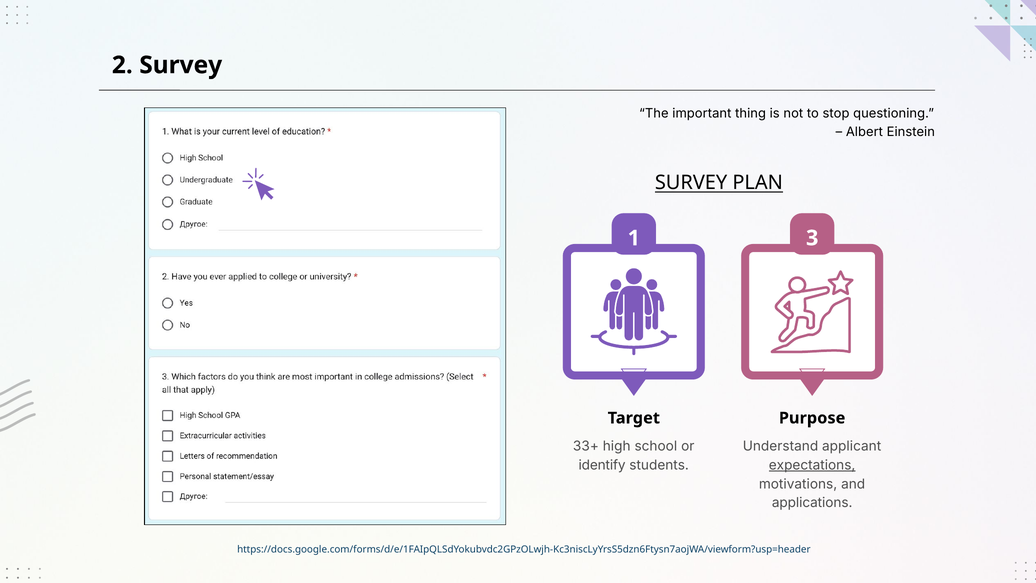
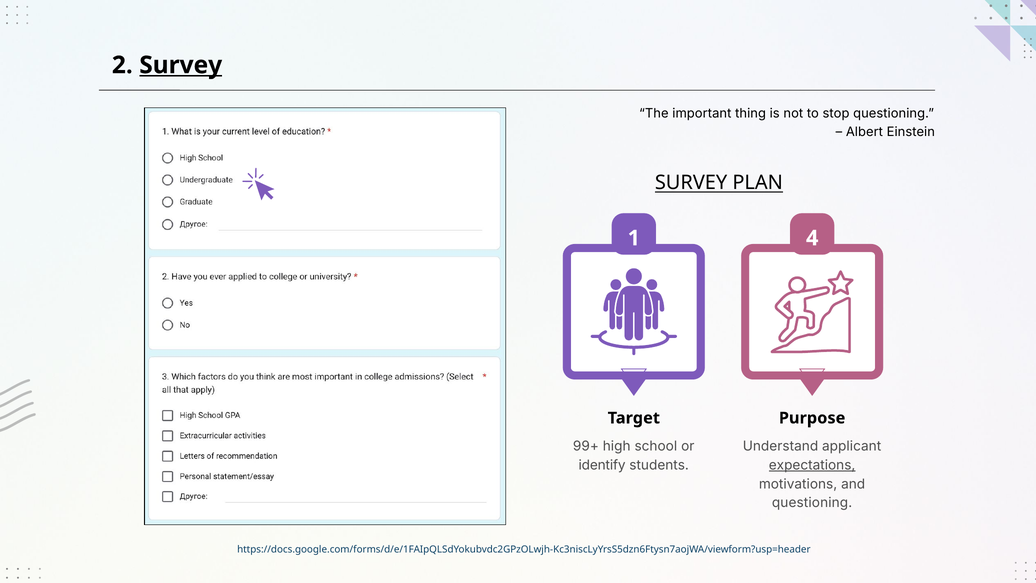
Survey at (181, 65) underline: none -> present
3: 3 -> 4
33+: 33+ -> 99+
applications at (812, 503): applications -> questioning
